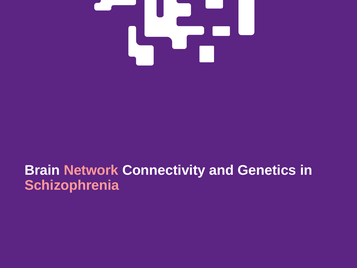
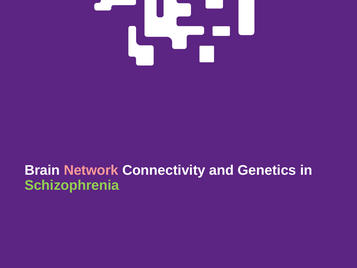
Schizophrenia colour: pink -> light green
